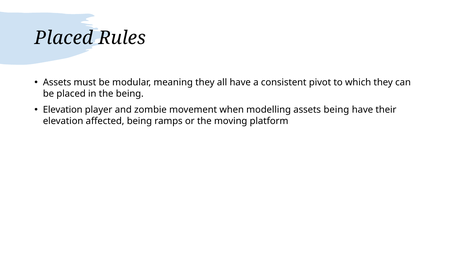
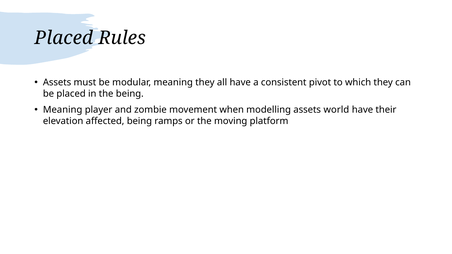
Elevation at (63, 110): Elevation -> Meaning
assets being: being -> world
